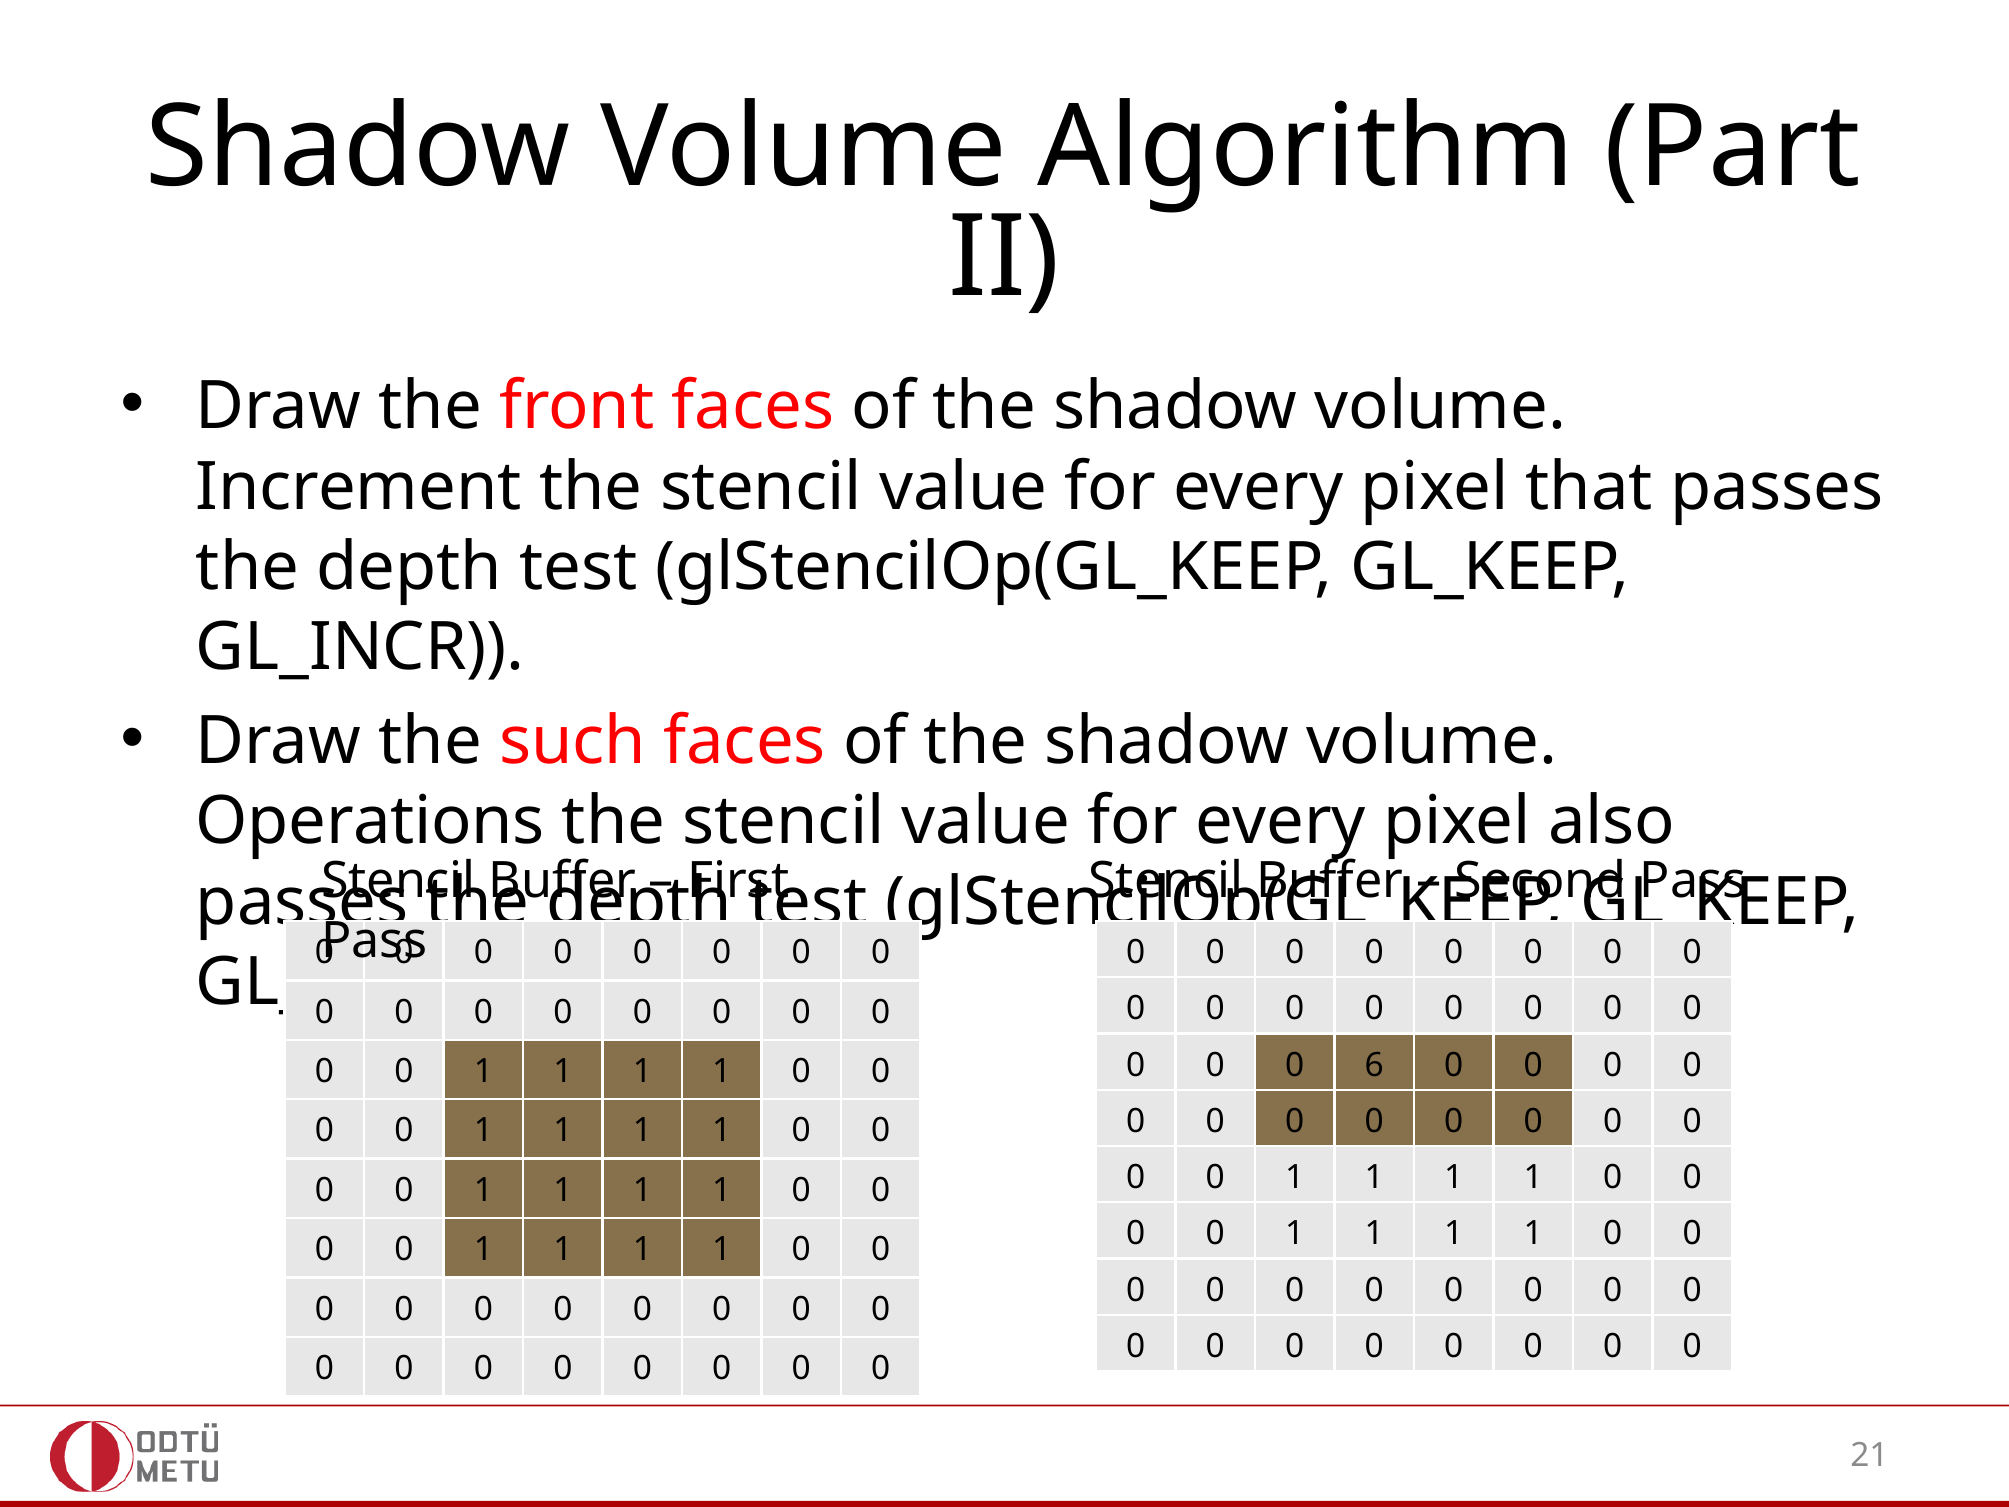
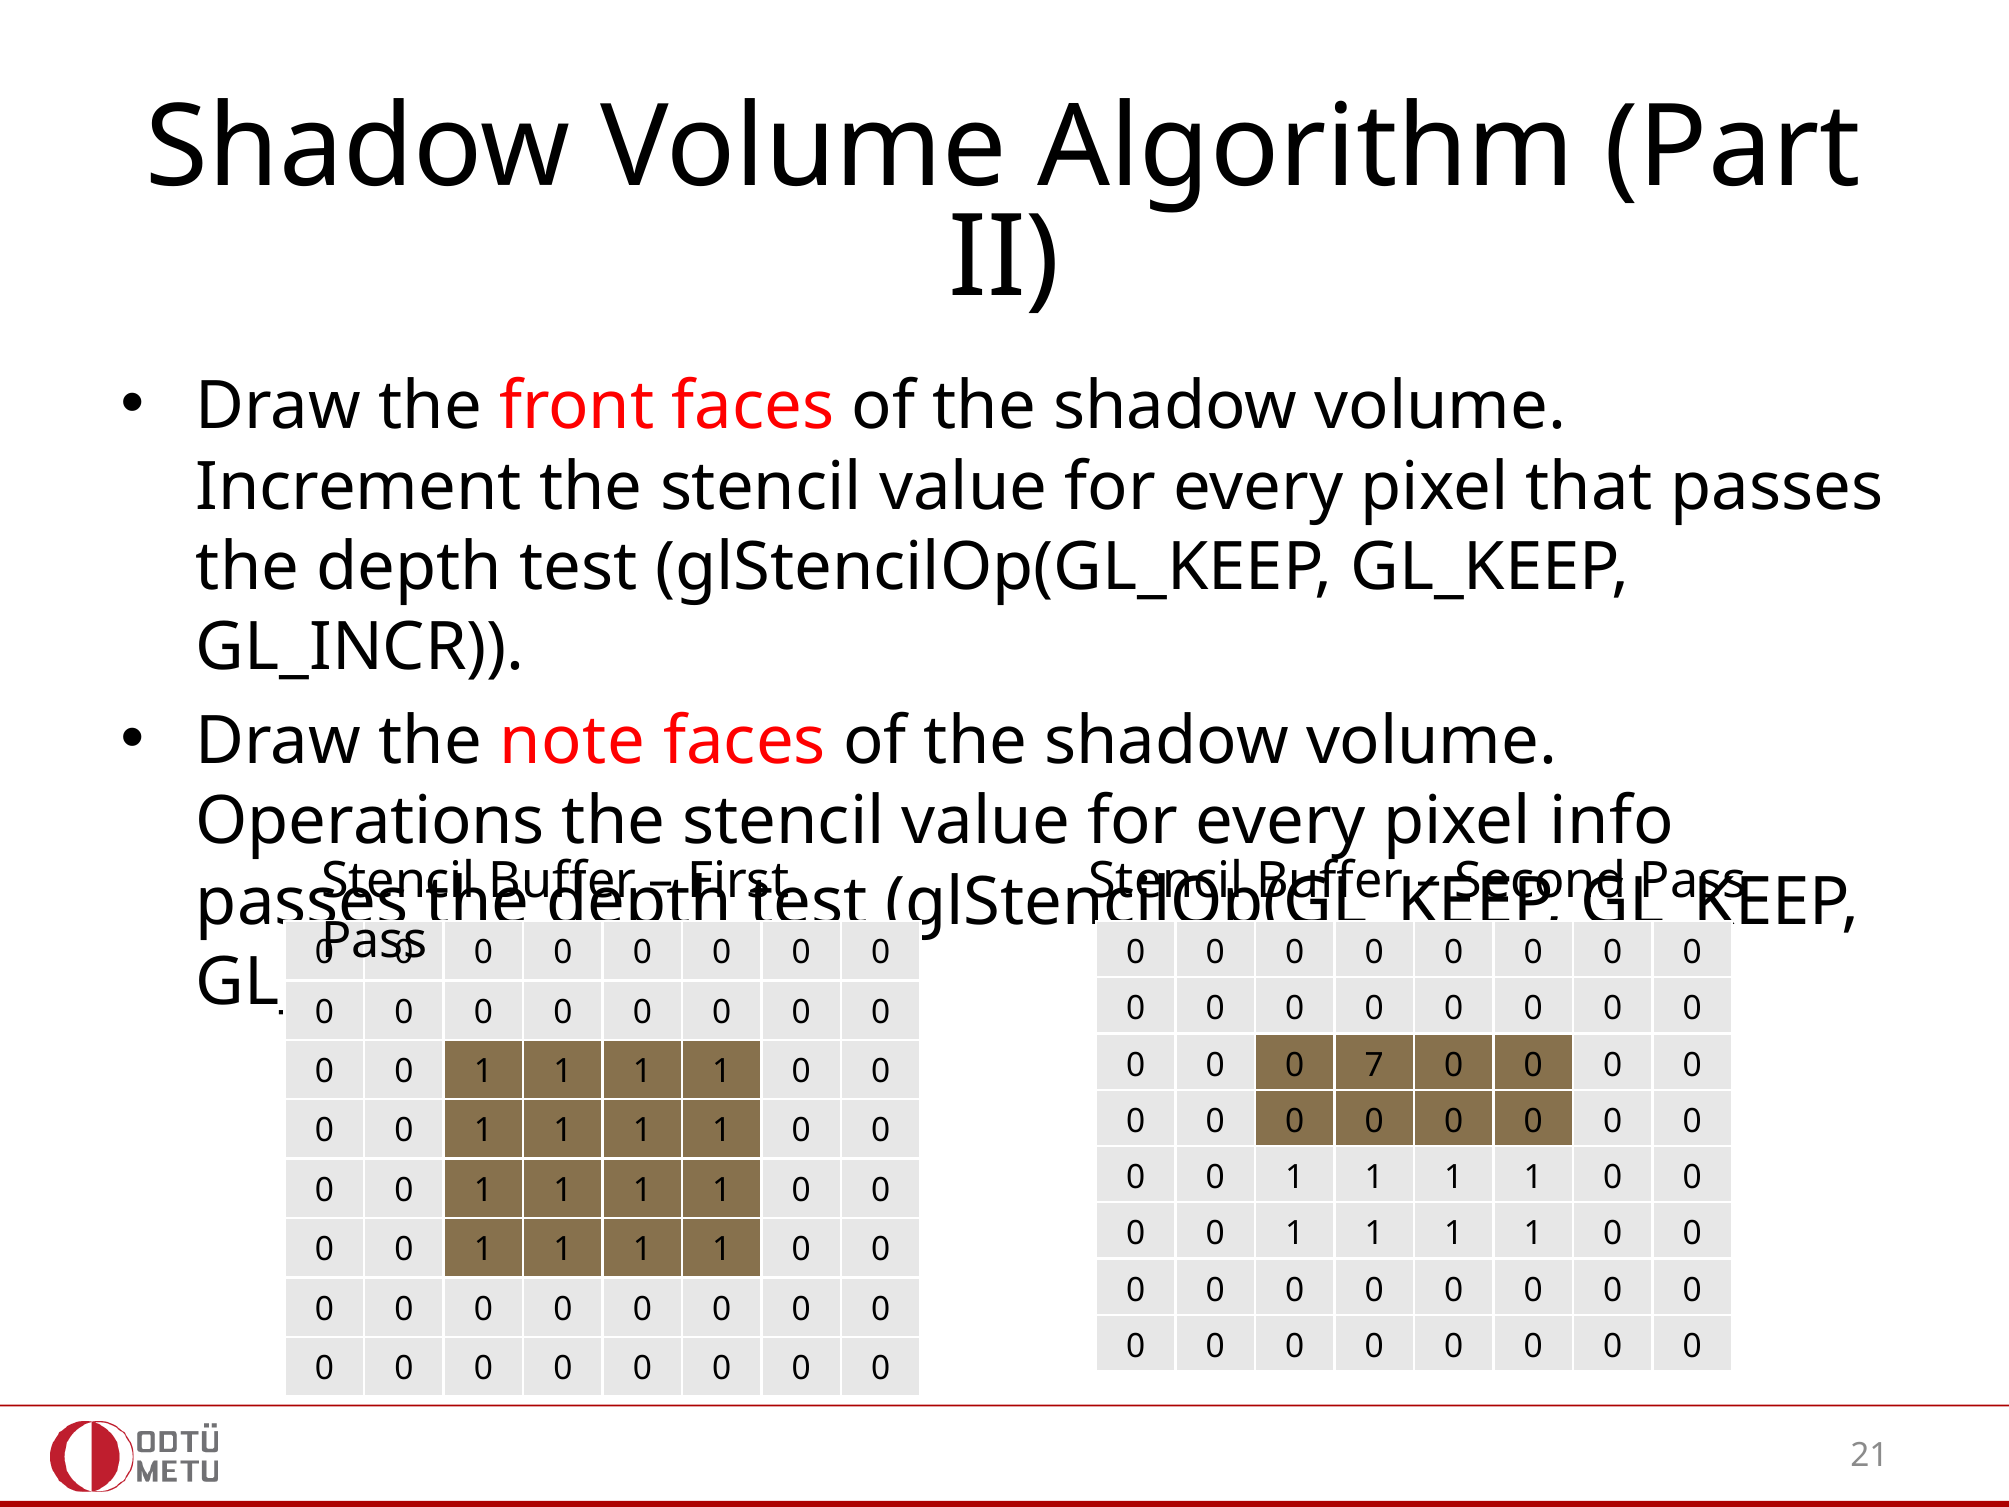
such: such -> note
also: also -> info
6: 6 -> 7
